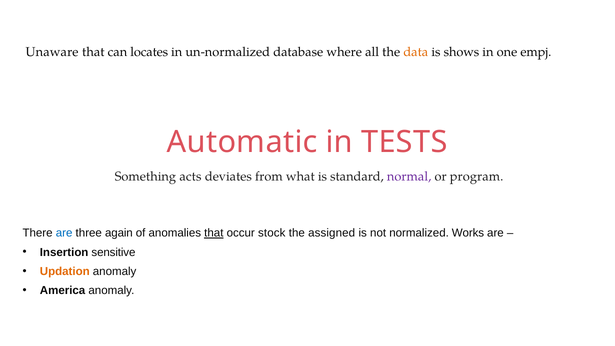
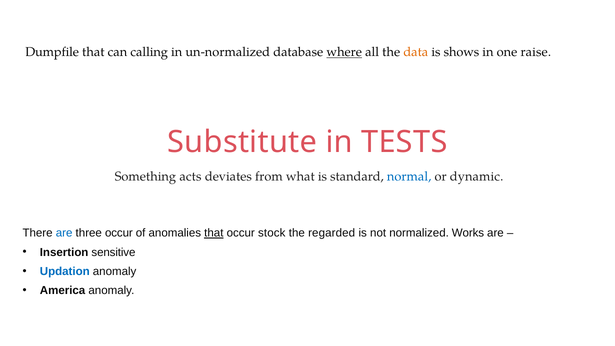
Unaware: Unaware -> Dumpfile
locates: locates -> calling
where underline: none -> present
empj: empj -> raise
Automatic: Automatic -> Substitute
normal colour: purple -> blue
program: program -> dynamic
three again: again -> occur
assigned: assigned -> regarded
Updation colour: orange -> blue
